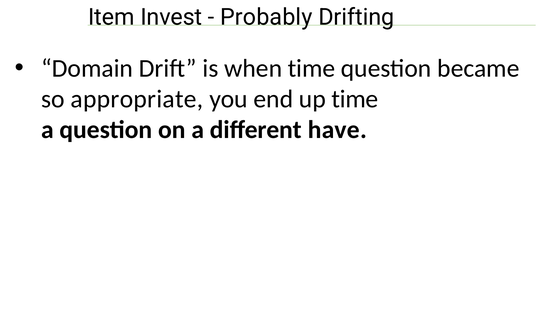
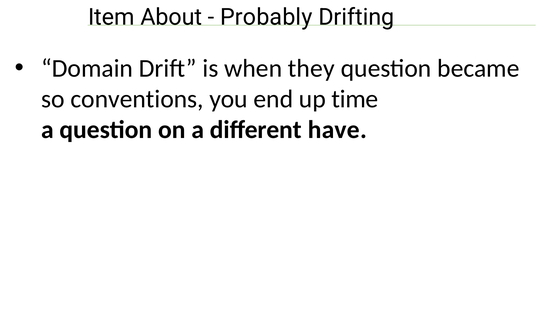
Invest: Invest -> About
when time: time -> they
appropriate: appropriate -> conventions
